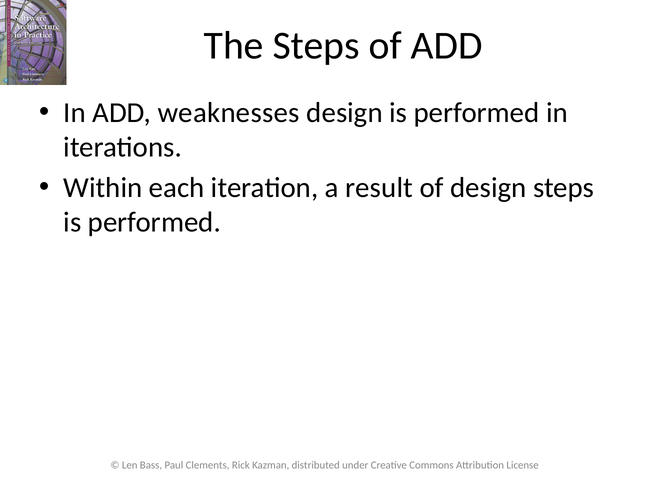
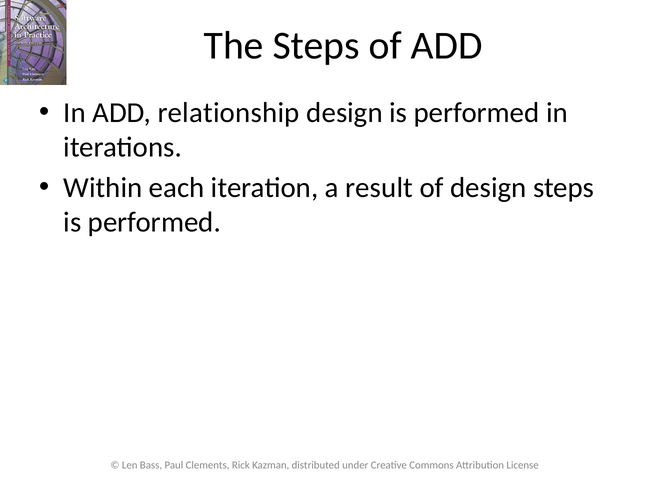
weaknesses: weaknesses -> relationship
